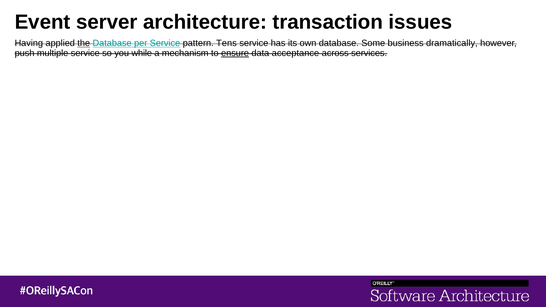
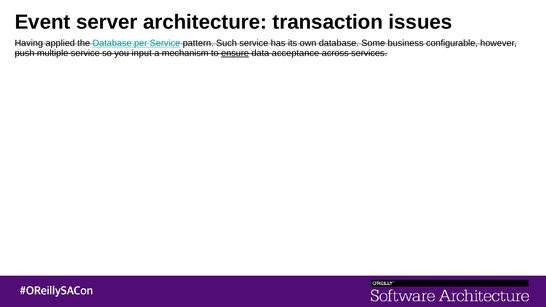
the underline: present -> none
Tens: Tens -> Such
dramatically: dramatically -> configurable
while: while -> input
